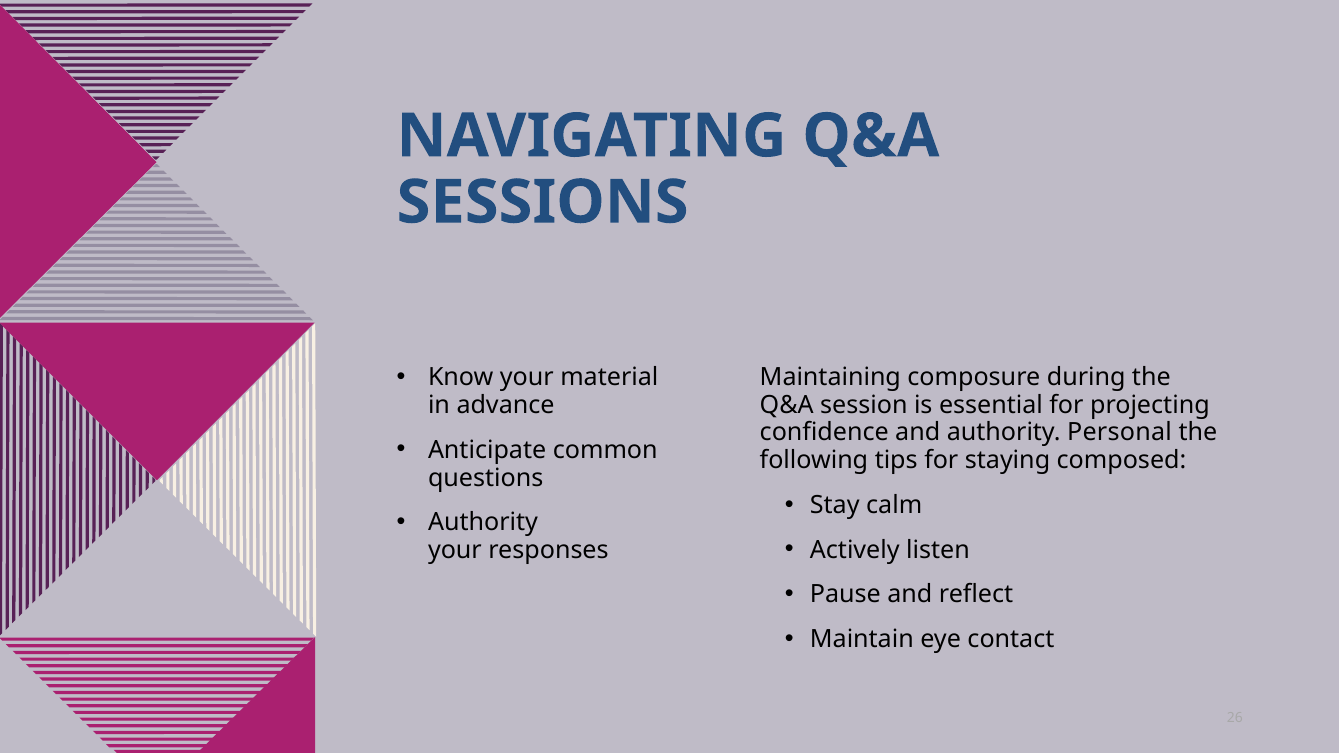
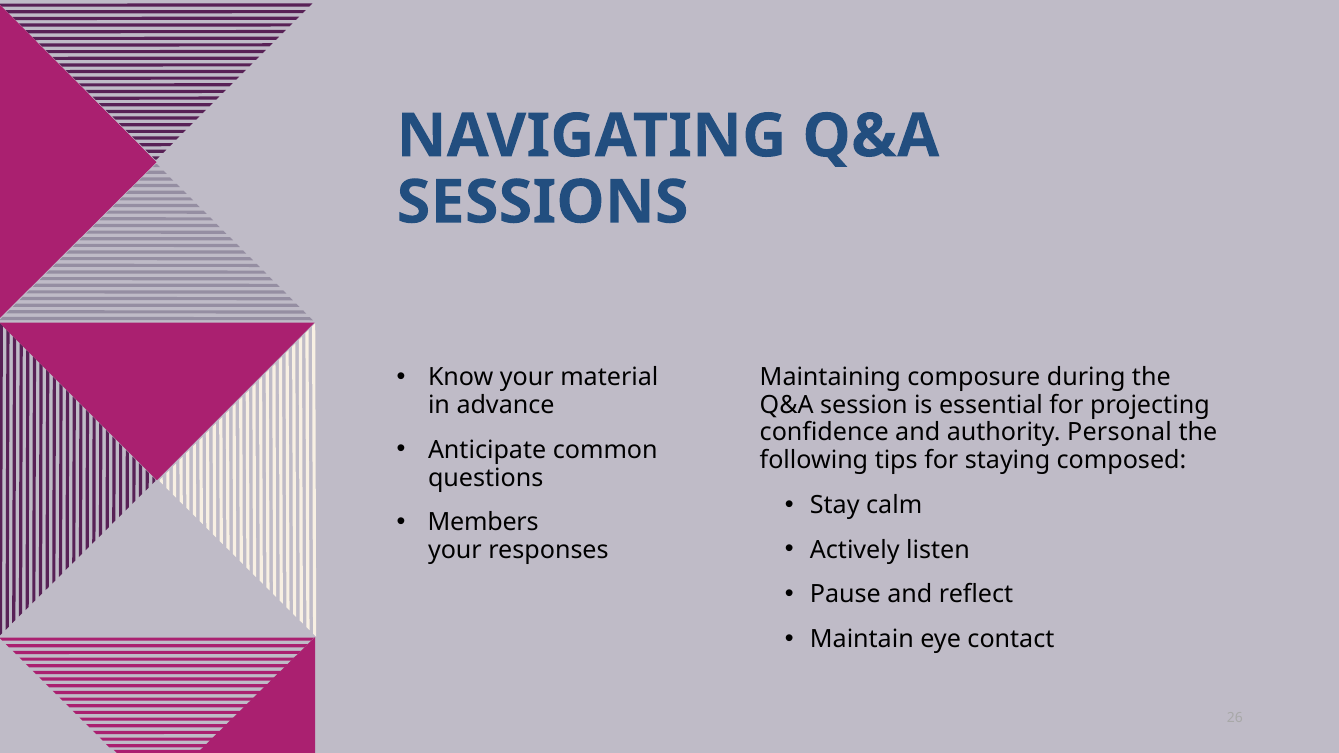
Authority at (483, 523): Authority -> Members
